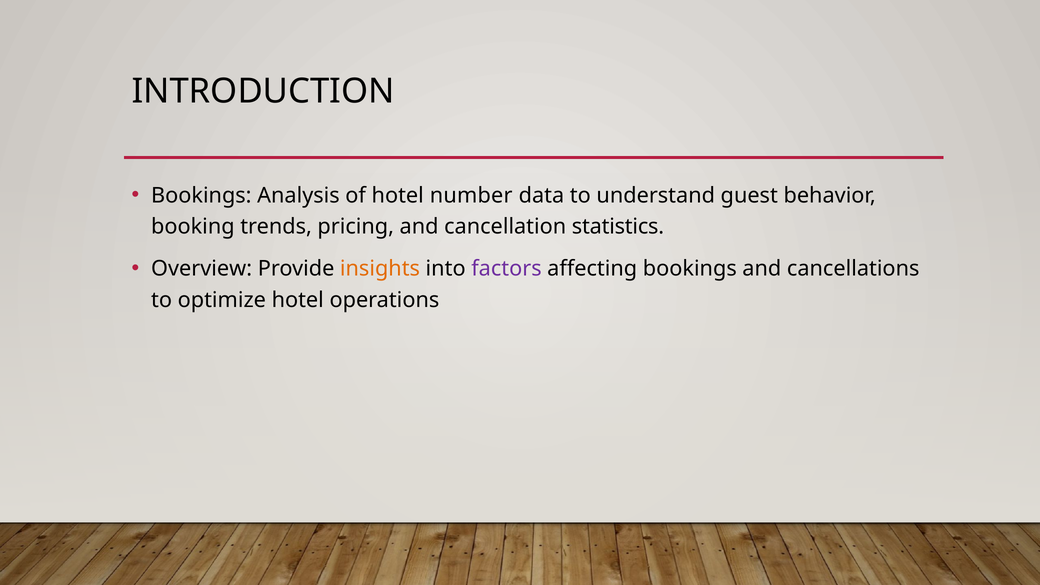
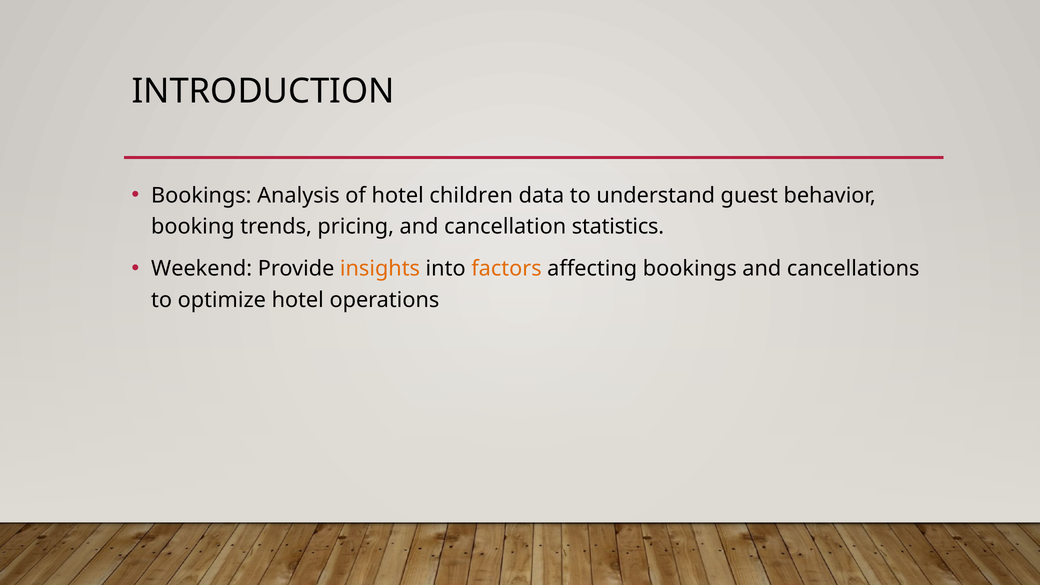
number: number -> children
Overview: Overview -> Weekend
factors colour: purple -> orange
